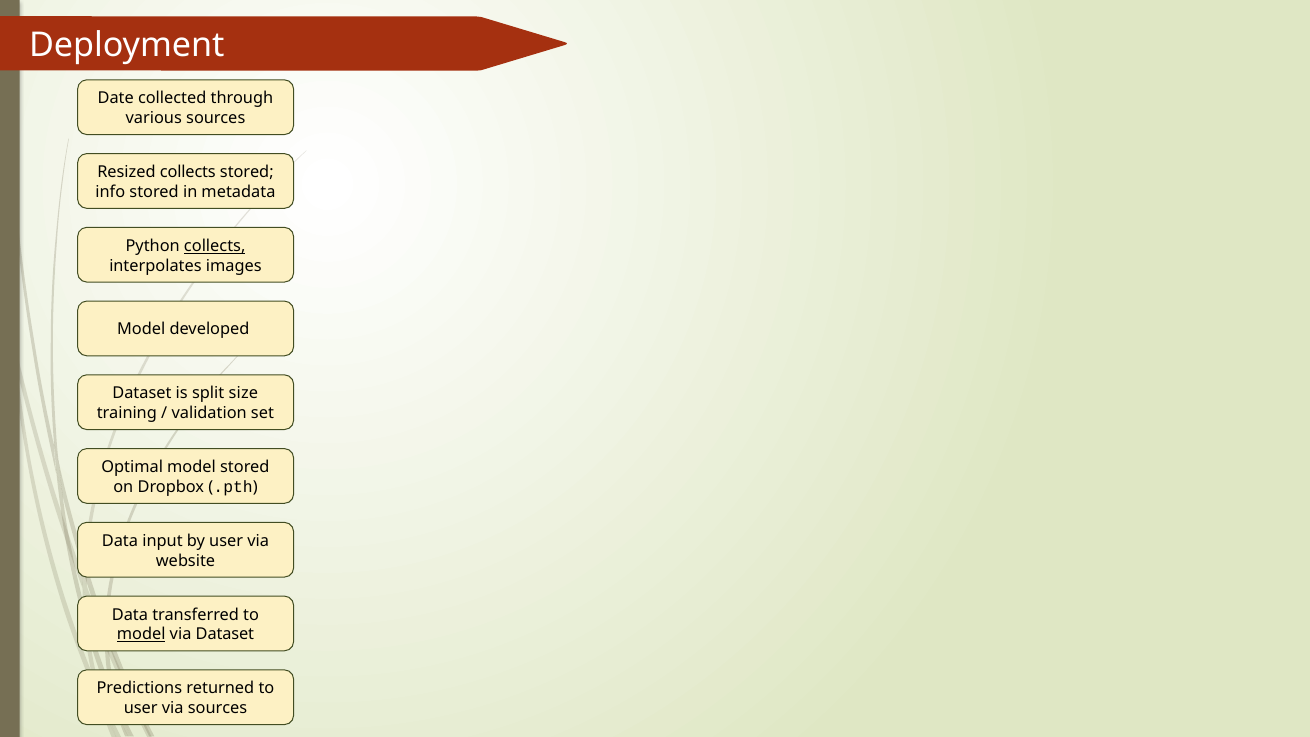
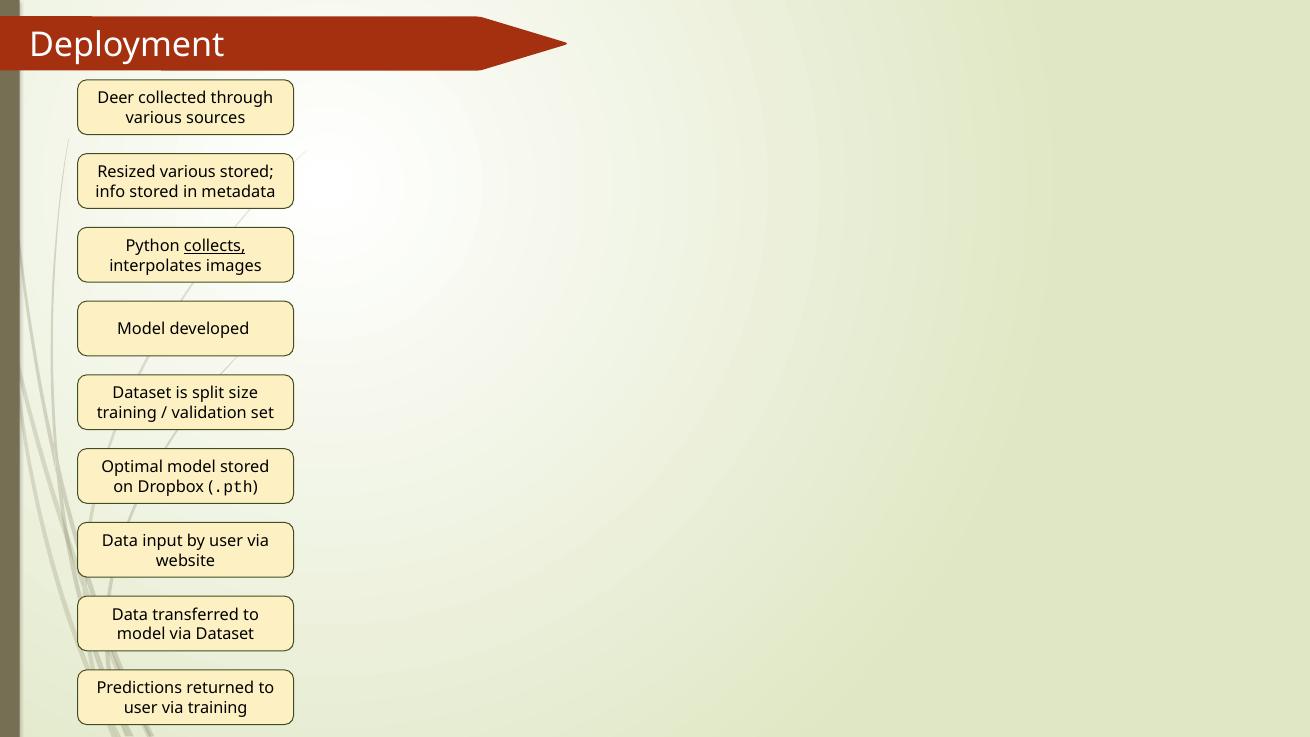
Date: Date -> Deer
Resized collects: collects -> various
model at (141, 634) underline: present -> none
via sources: sources -> training
